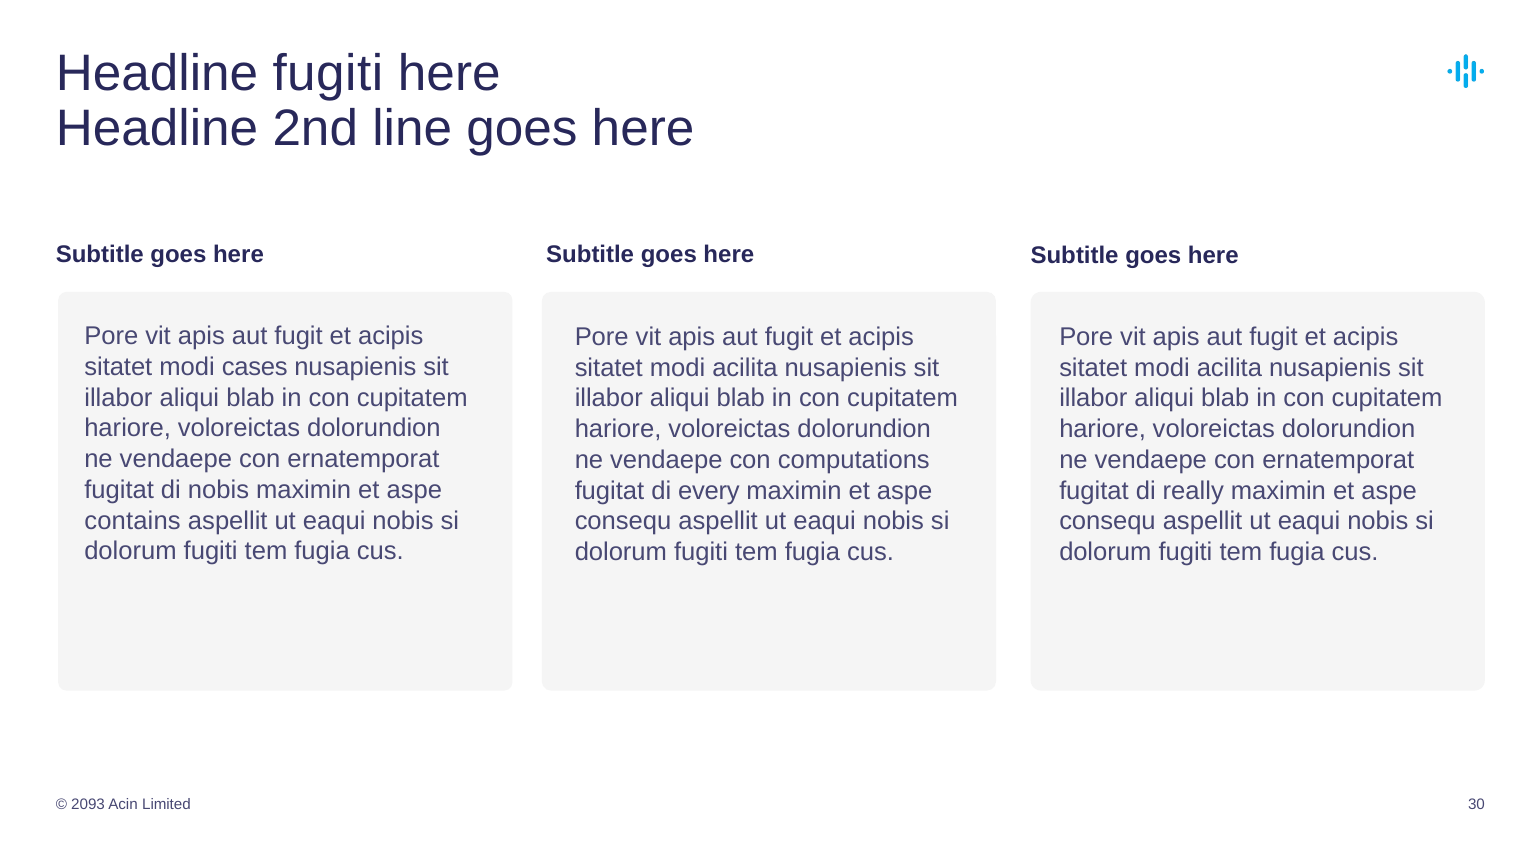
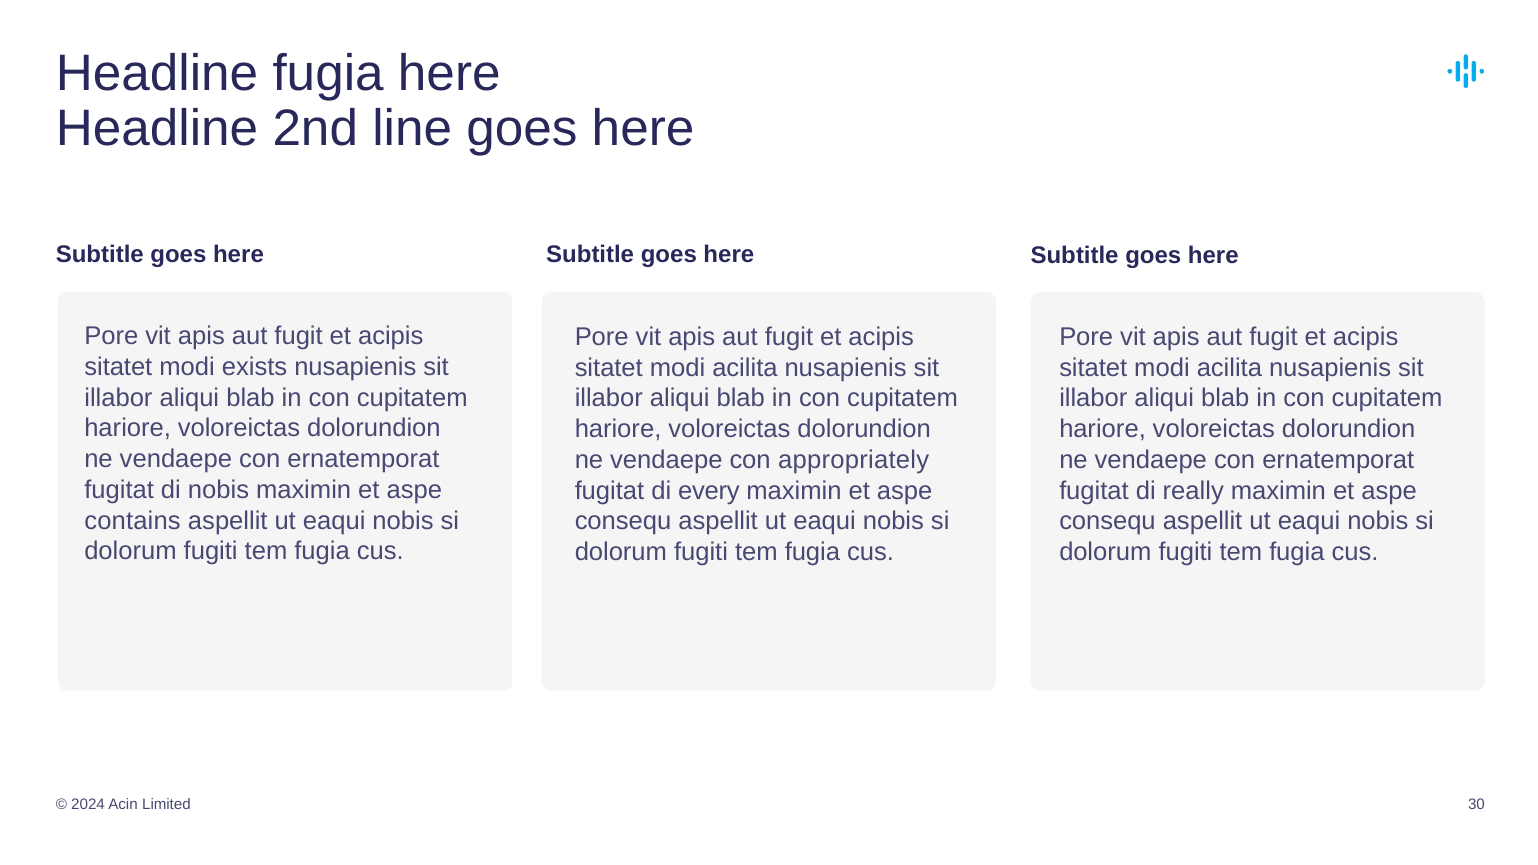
Headline fugiti: fugiti -> fugia
cases: cases -> exists
computations: computations -> appropriately
2093: 2093 -> 2024
